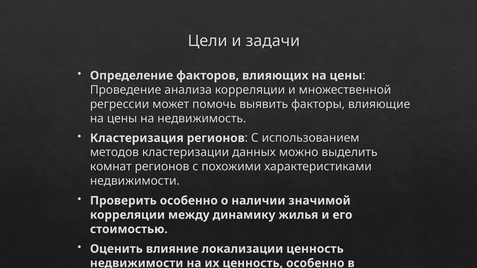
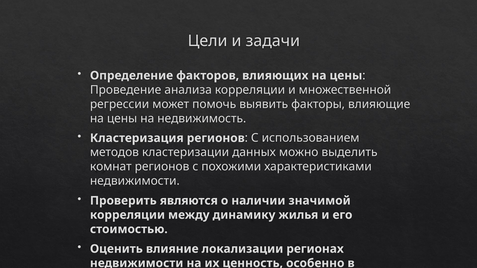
Проверить особенно: особенно -> являются
локализации ценность: ценность -> регионах
